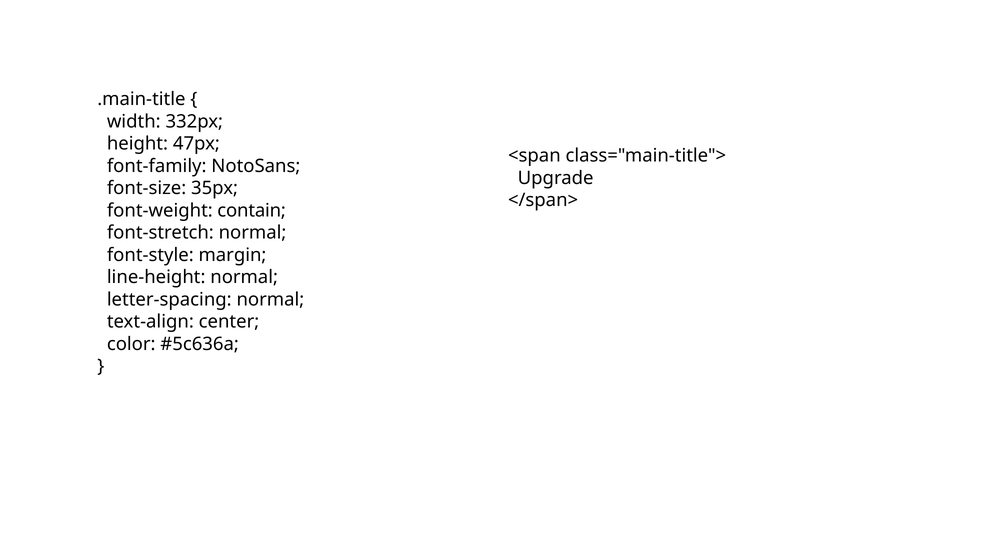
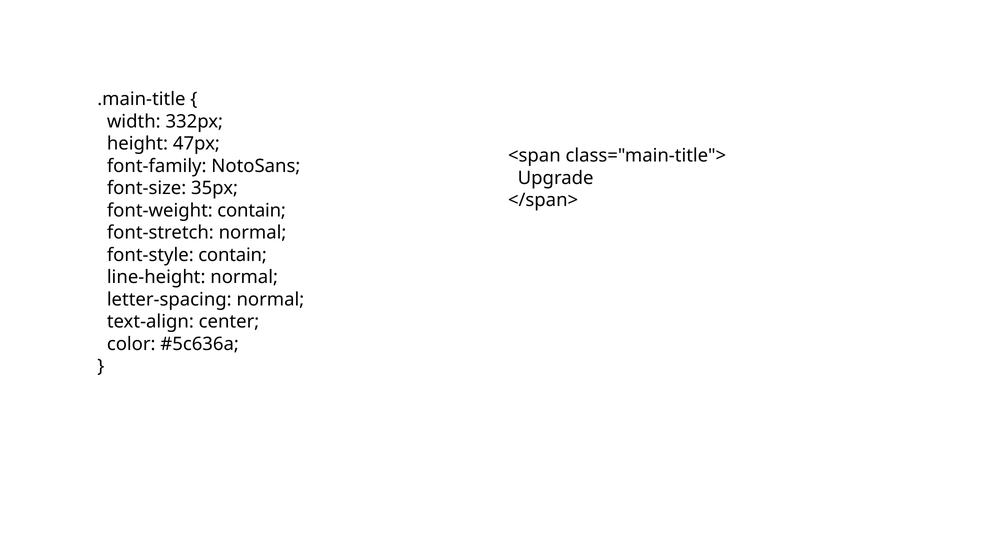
font-style margin: margin -> contain
